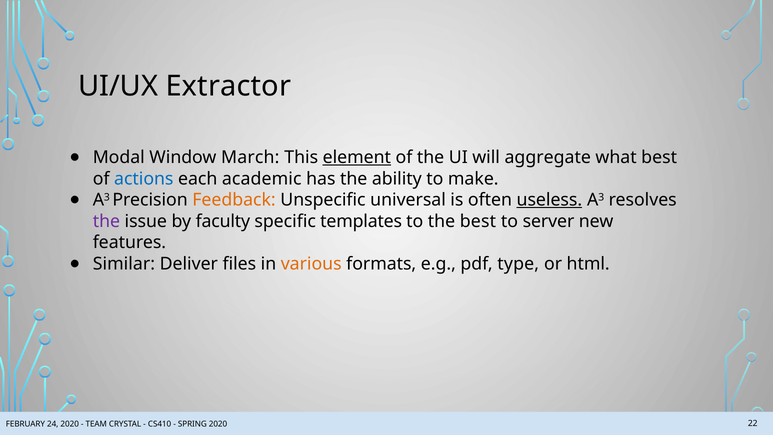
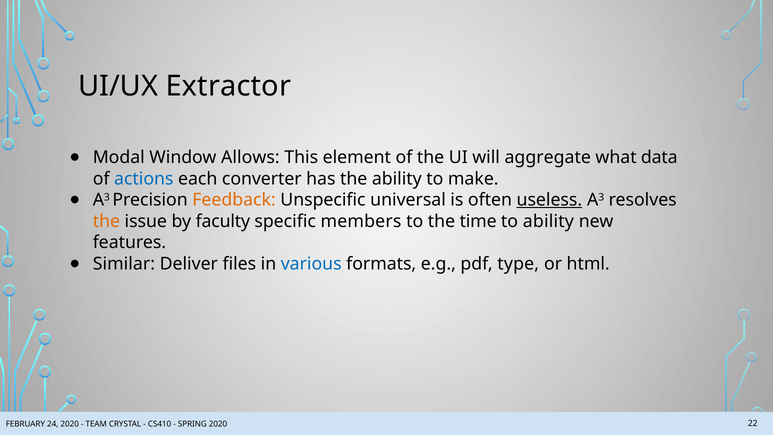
March: March -> Allows
element underline: present -> none
what best: best -> data
academic: academic -> converter
the at (106, 221) colour: purple -> orange
templates: templates -> members
the best: best -> time
to server: server -> ability
various colour: orange -> blue
